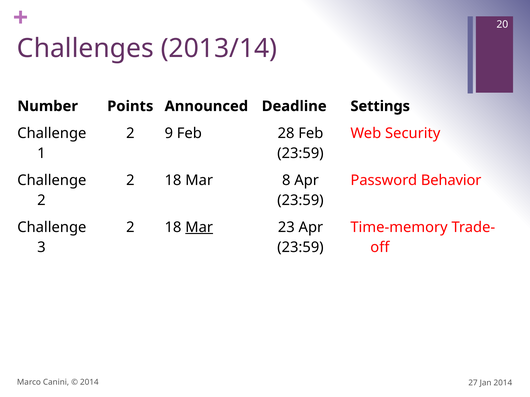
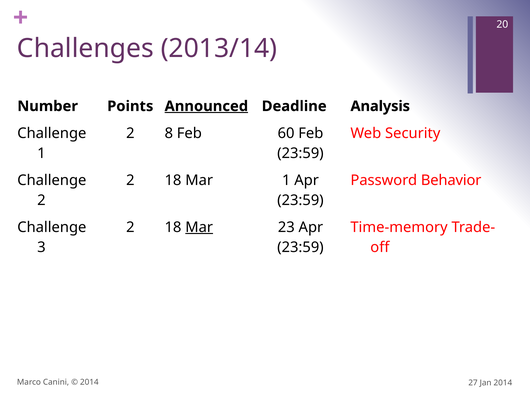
Announced underline: none -> present
Settings: Settings -> Analysis
9: 9 -> 8
28: 28 -> 60
Mar 8: 8 -> 1
